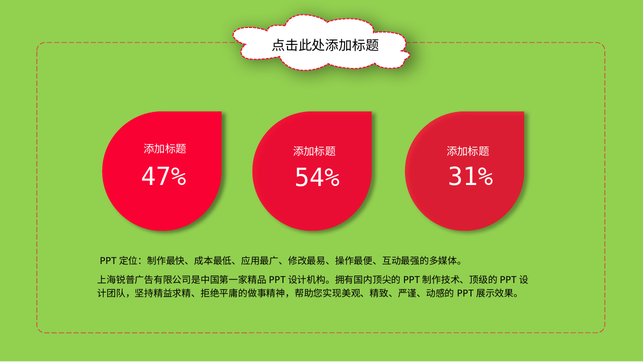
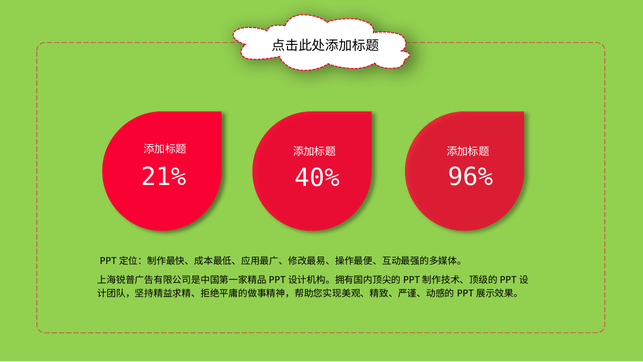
47%: 47% -> 21%
31%: 31% -> 96%
54%: 54% -> 40%
